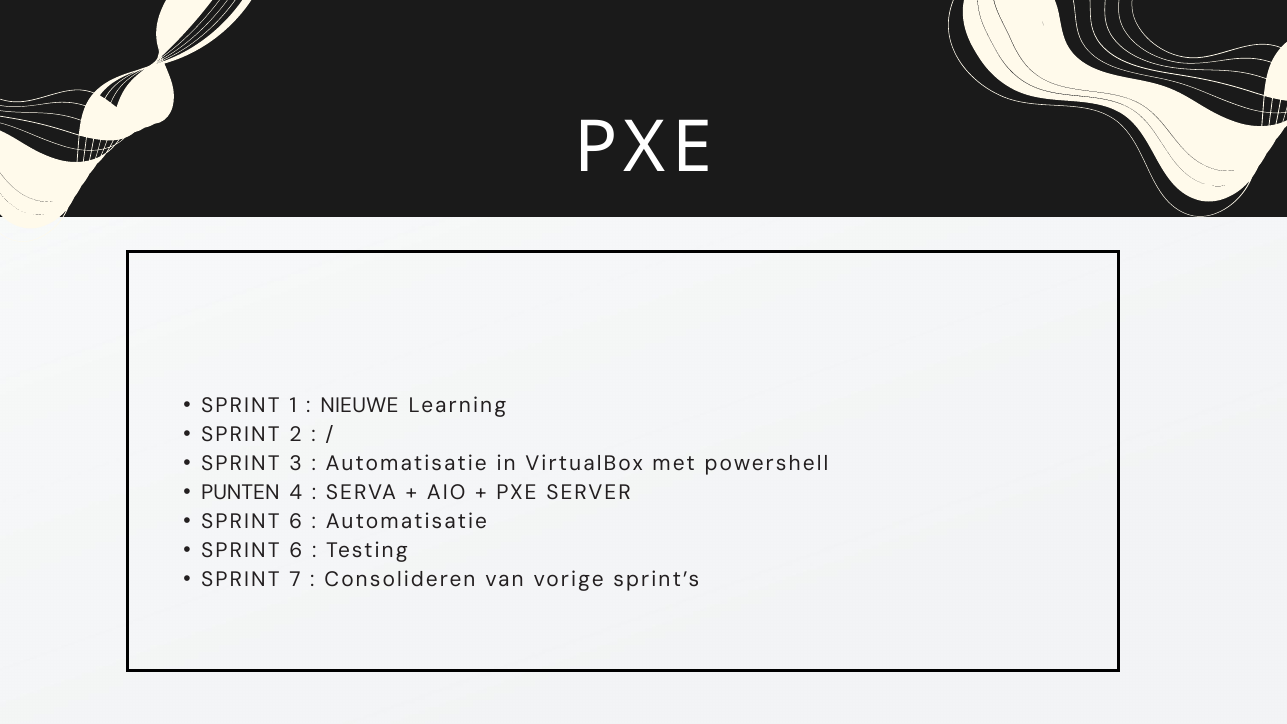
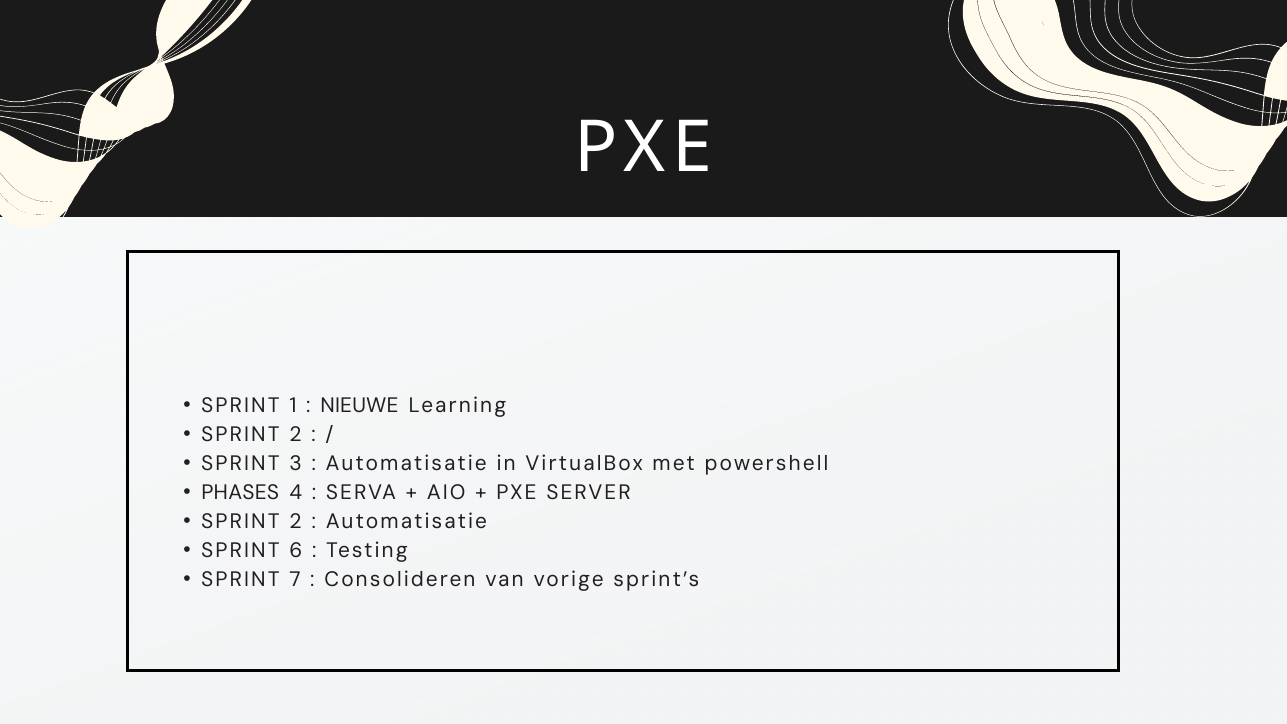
PUNTEN: PUNTEN -> PHASES
6 at (296, 521): 6 -> 2
